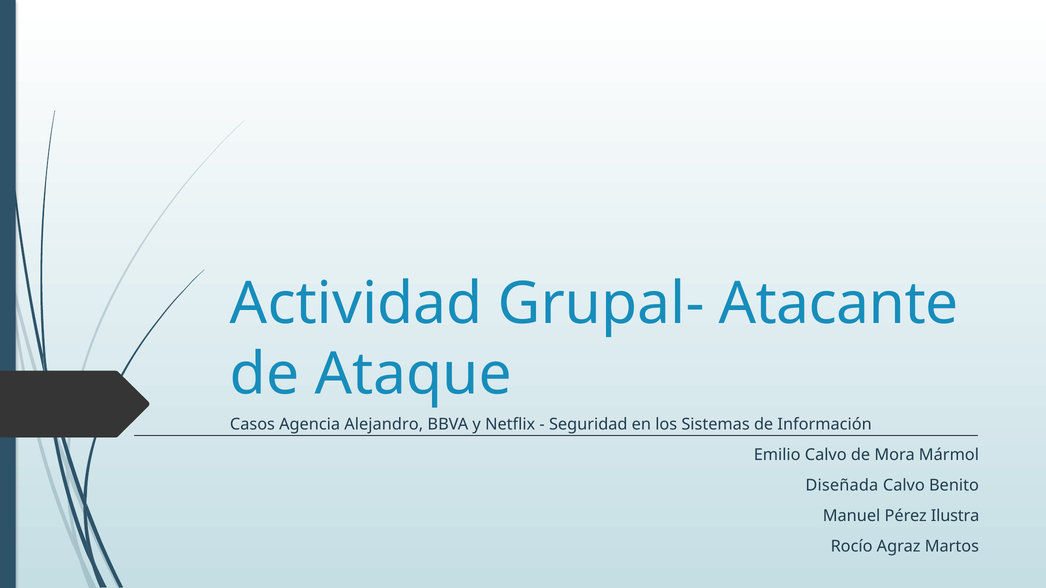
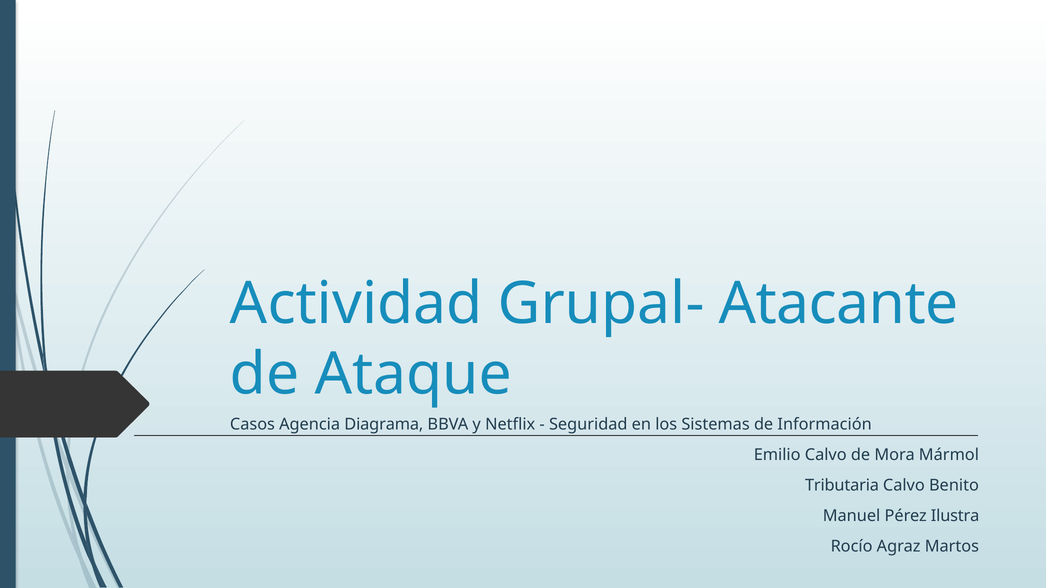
Alejandro: Alejandro -> Diagrama
Diseñada: Diseñada -> Tributaria
